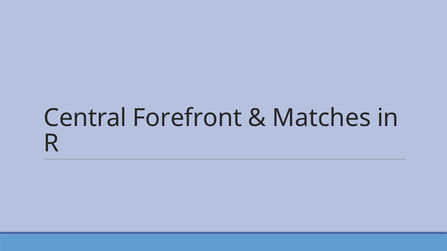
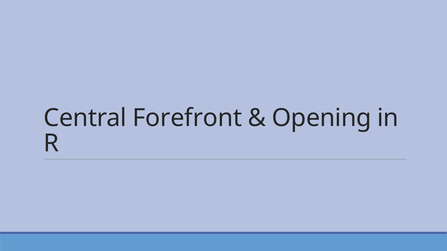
Matches: Matches -> Opening
